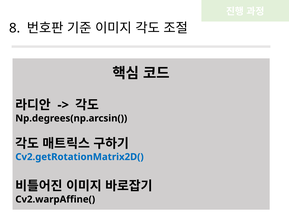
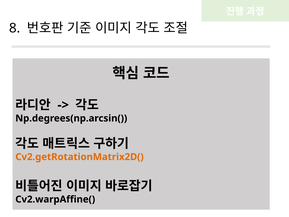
Cv2.getRotationMatrix2D( colour: blue -> orange
